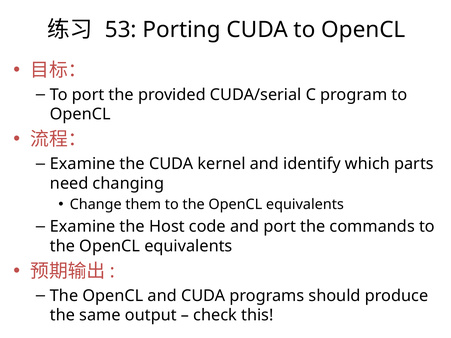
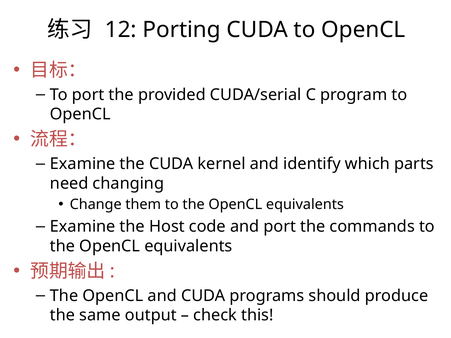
53: 53 -> 12
